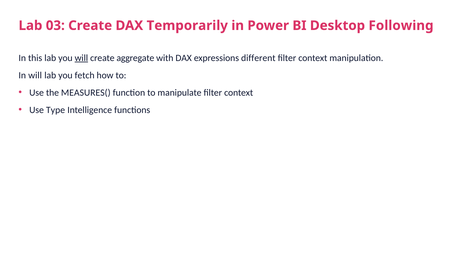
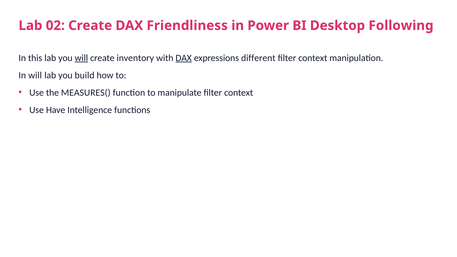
03: 03 -> 02
Temporarily: Temporarily -> Friendliness
aggregate: aggregate -> inventory
DAX at (184, 58) underline: none -> present
fetch: fetch -> build
Type: Type -> Have
